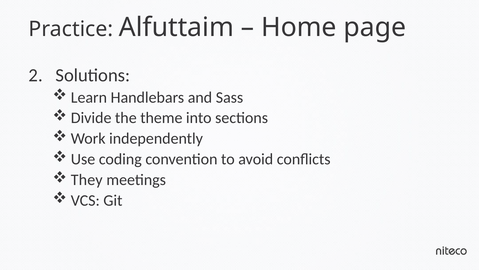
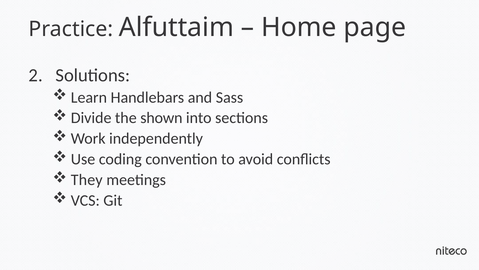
theme: theme -> shown
